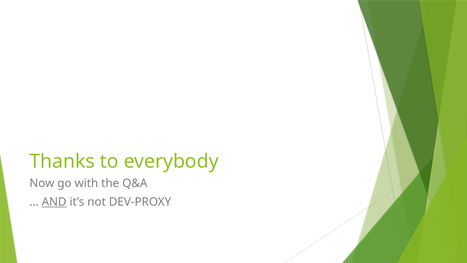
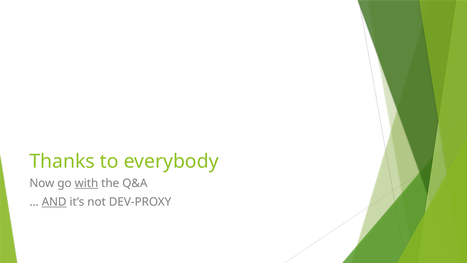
with underline: none -> present
